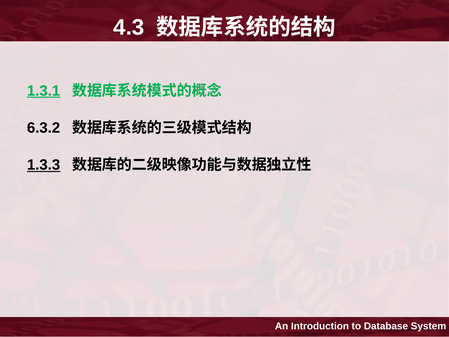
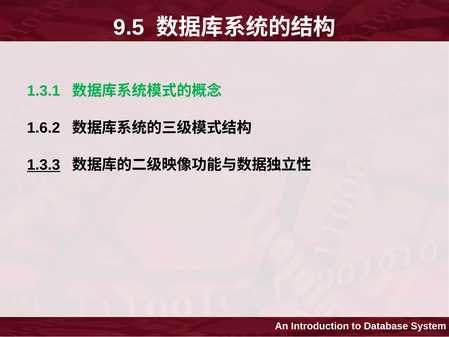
4.3: 4.3 -> 9.5
1.3.1 underline: present -> none
6.3.2: 6.3.2 -> 1.6.2
